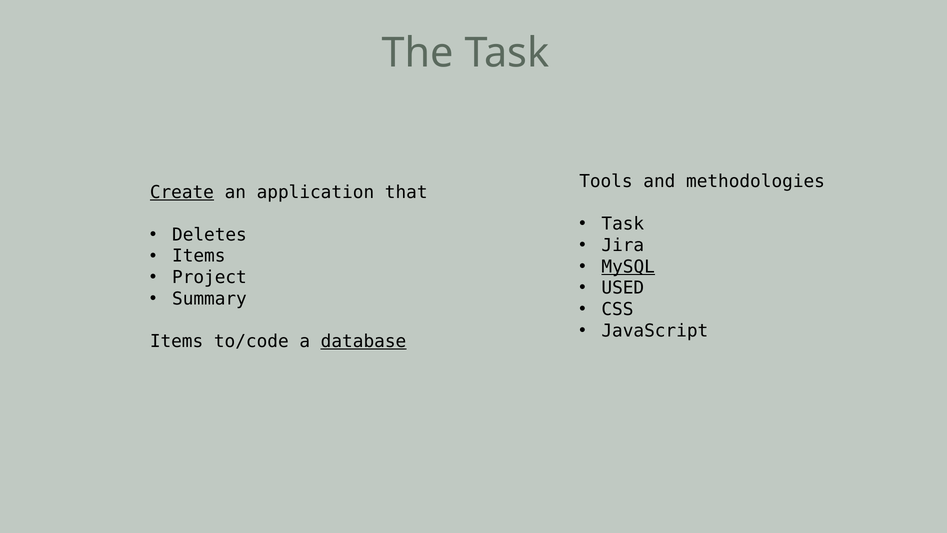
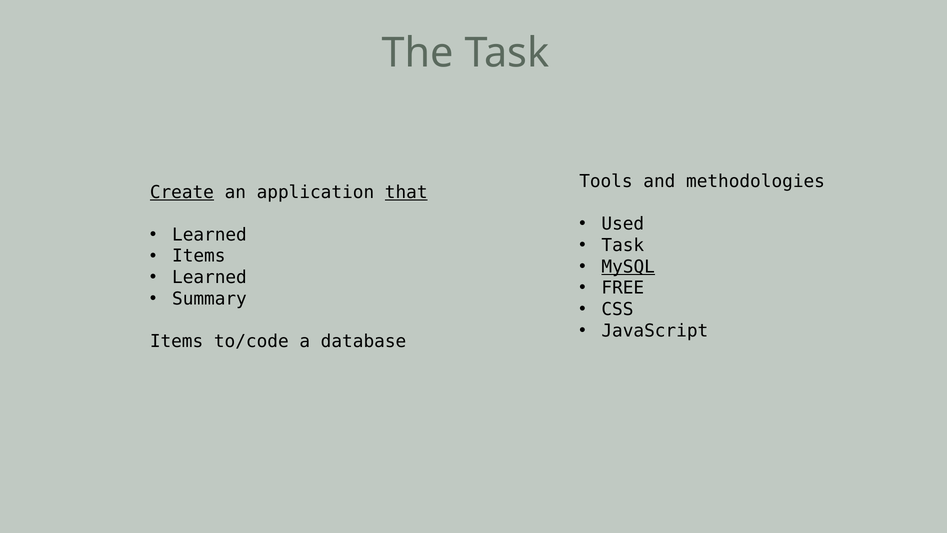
that underline: none -> present
Task at (623, 224): Task -> Used
Deletes at (209, 235): Deletes -> Learned
Jira at (623, 245): Jira -> Task
Project at (209, 277): Project -> Learned
USED: USED -> FREE
database underline: present -> none
